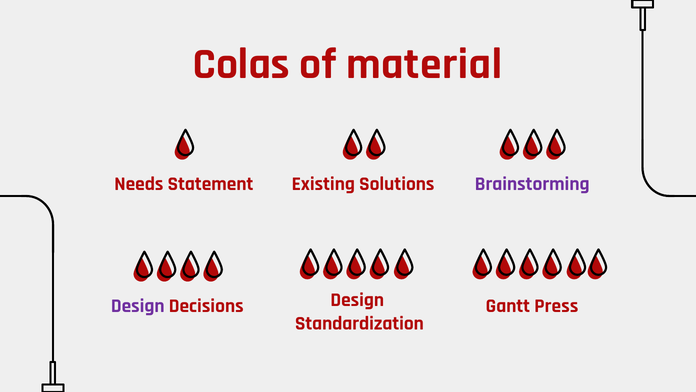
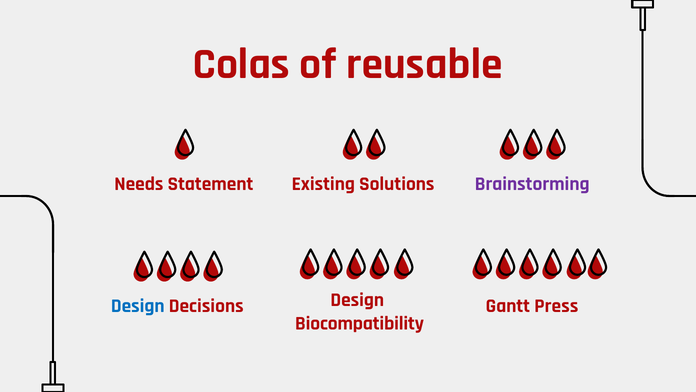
material: material -> reusable
Design at (138, 305) colour: purple -> blue
Standardization: Standardization -> Biocompatibility
